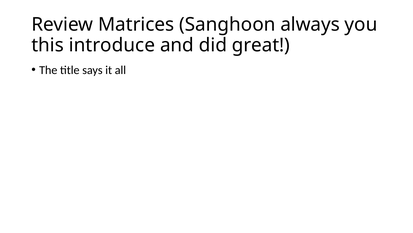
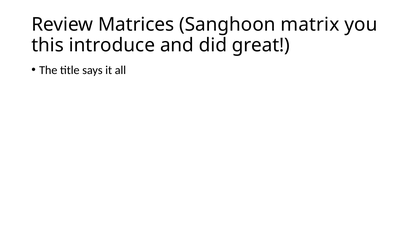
always: always -> matrix
